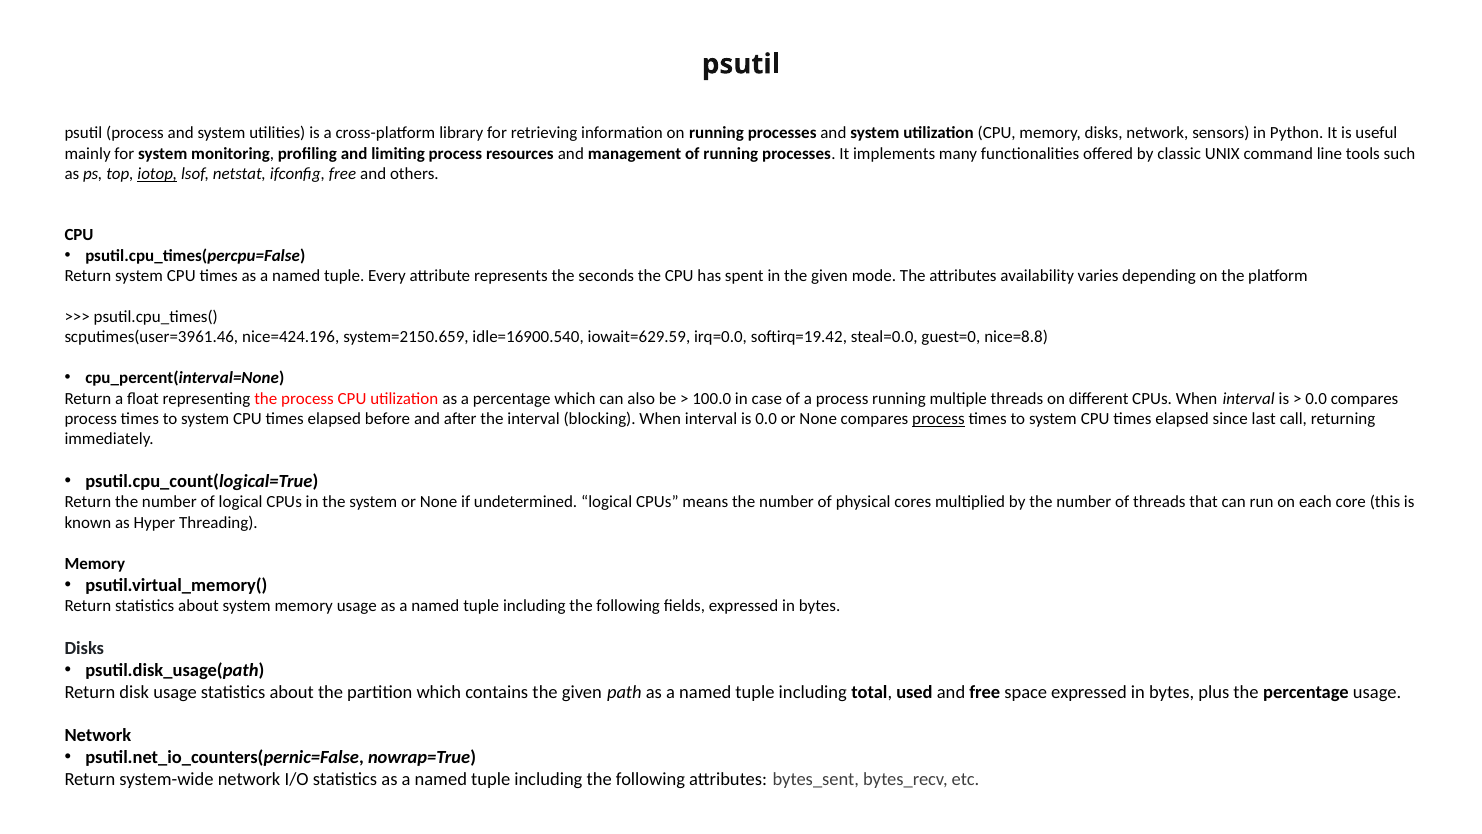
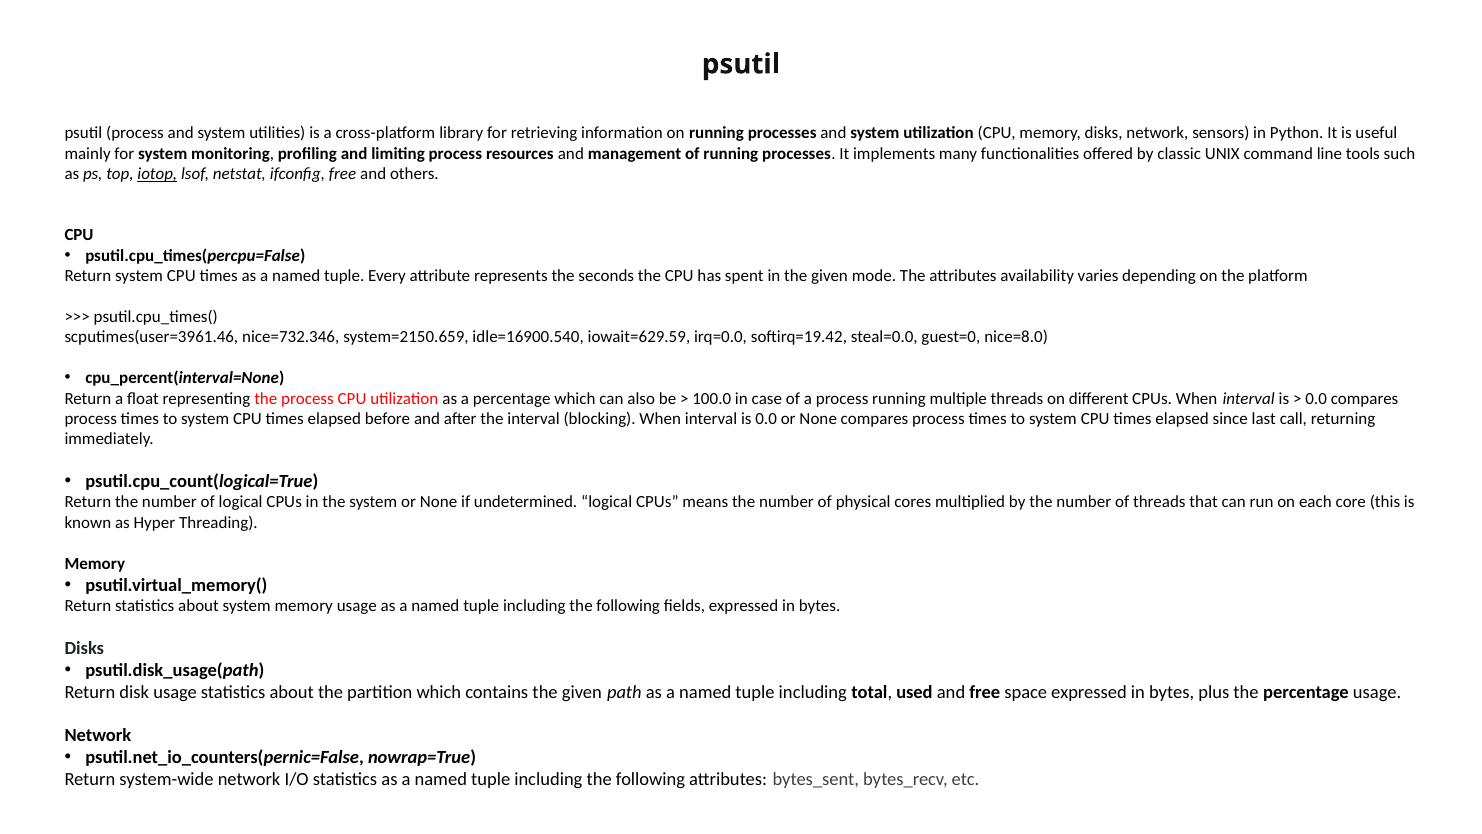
nice=424.196: nice=424.196 -> nice=732.346
nice=8.8: nice=8.8 -> nice=8.0
process at (938, 419) underline: present -> none
